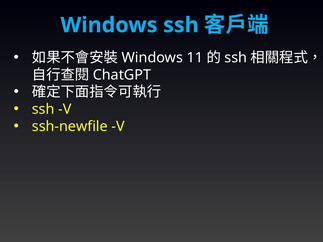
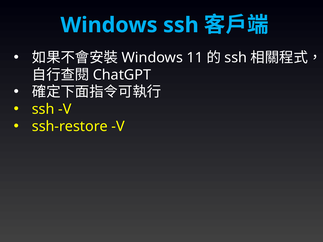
ssh-newfile: ssh-newfile -> ssh-restore
